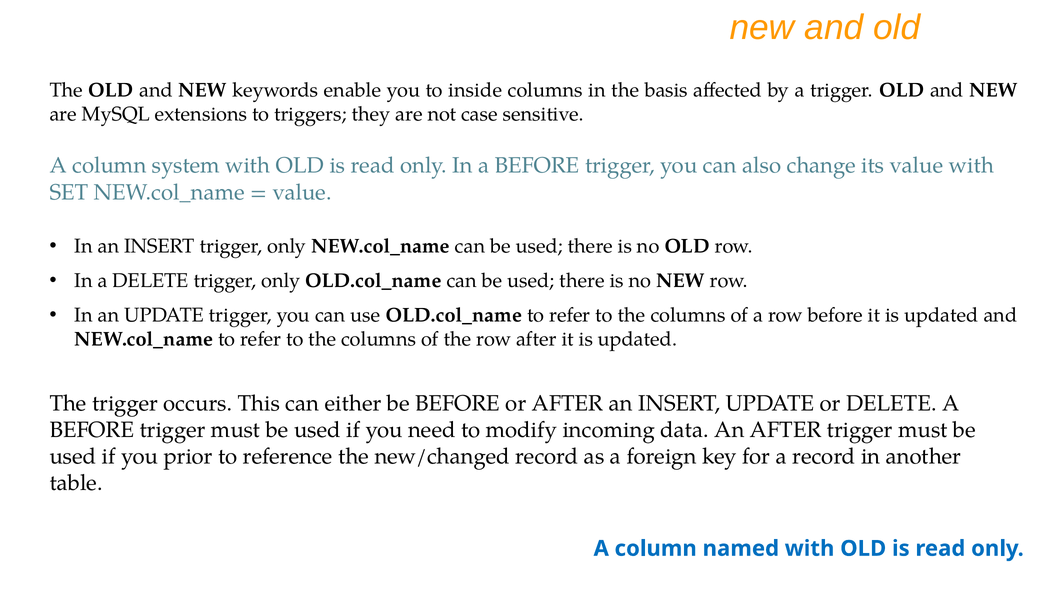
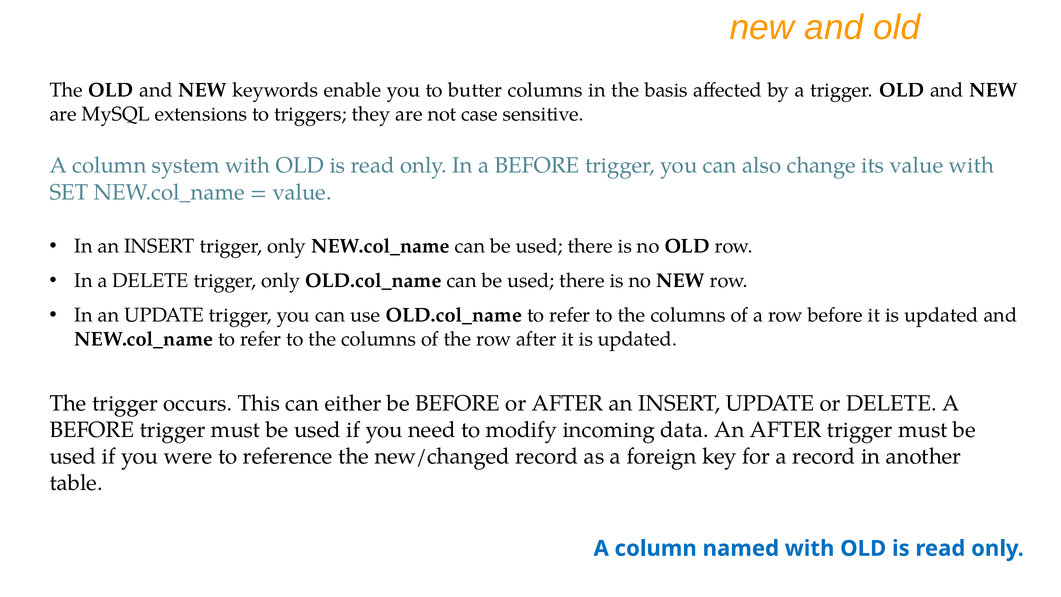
inside: inside -> butter
prior: prior -> were
